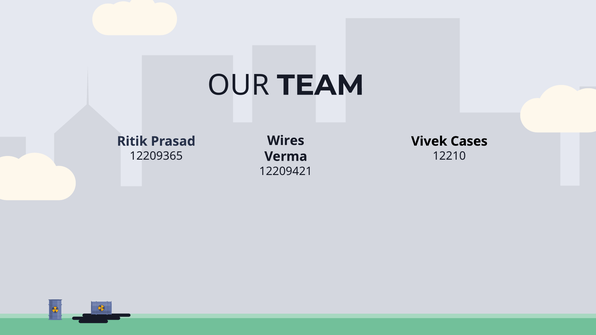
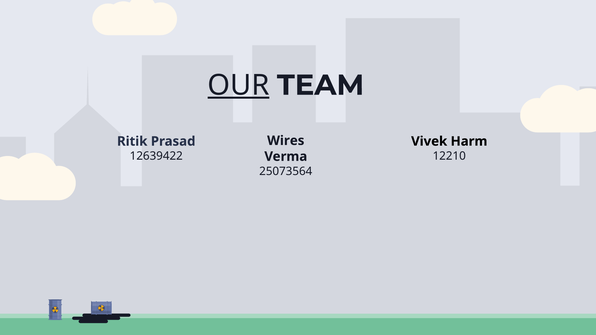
OUR underline: none -> present
Cases: Cases -> Harm
12209365: 12209365 -> 12639422
12209421: 12209421 -> 25073564
